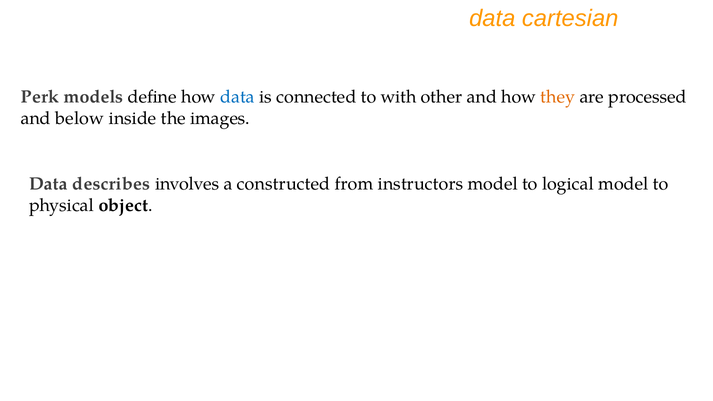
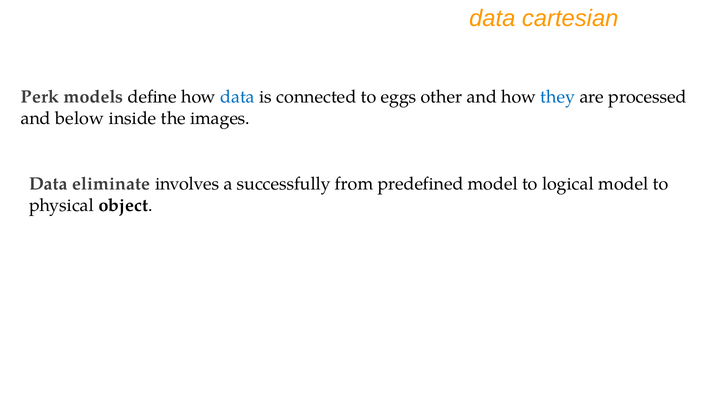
with: with -> eggs
they colour: orange -> blue
describes: describes -> eliminate
constructed: constructed -> successfully
instructors: instructors -> predefined
